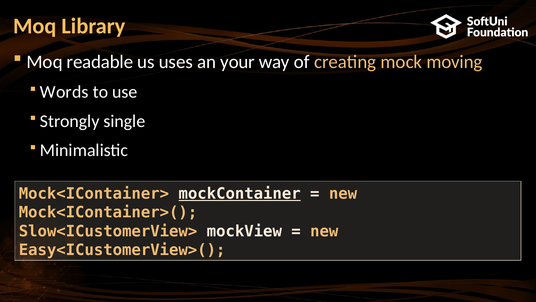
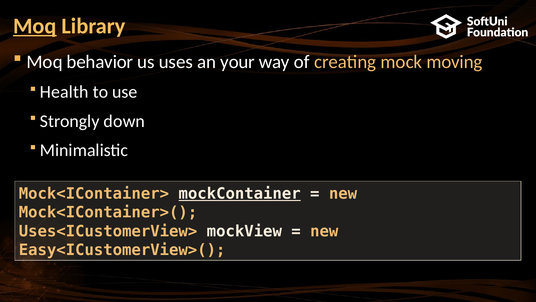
Moq at (35, 26) underline: none -> present
readable: readable -> behavior
Words: Words -> Health
single: single -> down
Slow<ICustomerView>: Slow<ICustomerView> -> Uses<ICustomerView>
